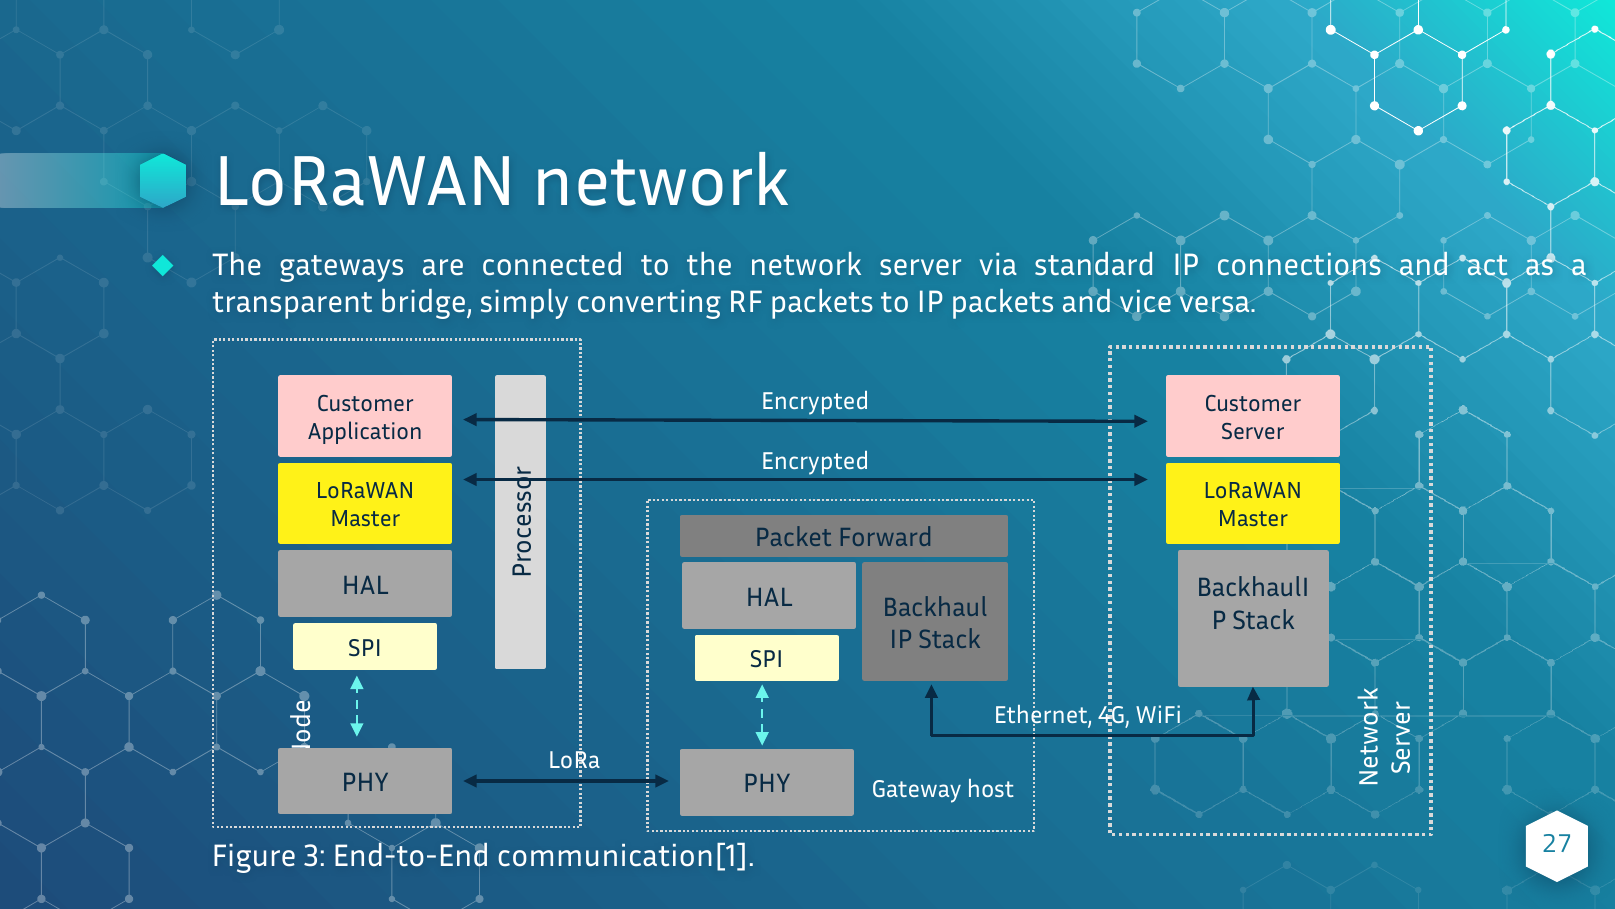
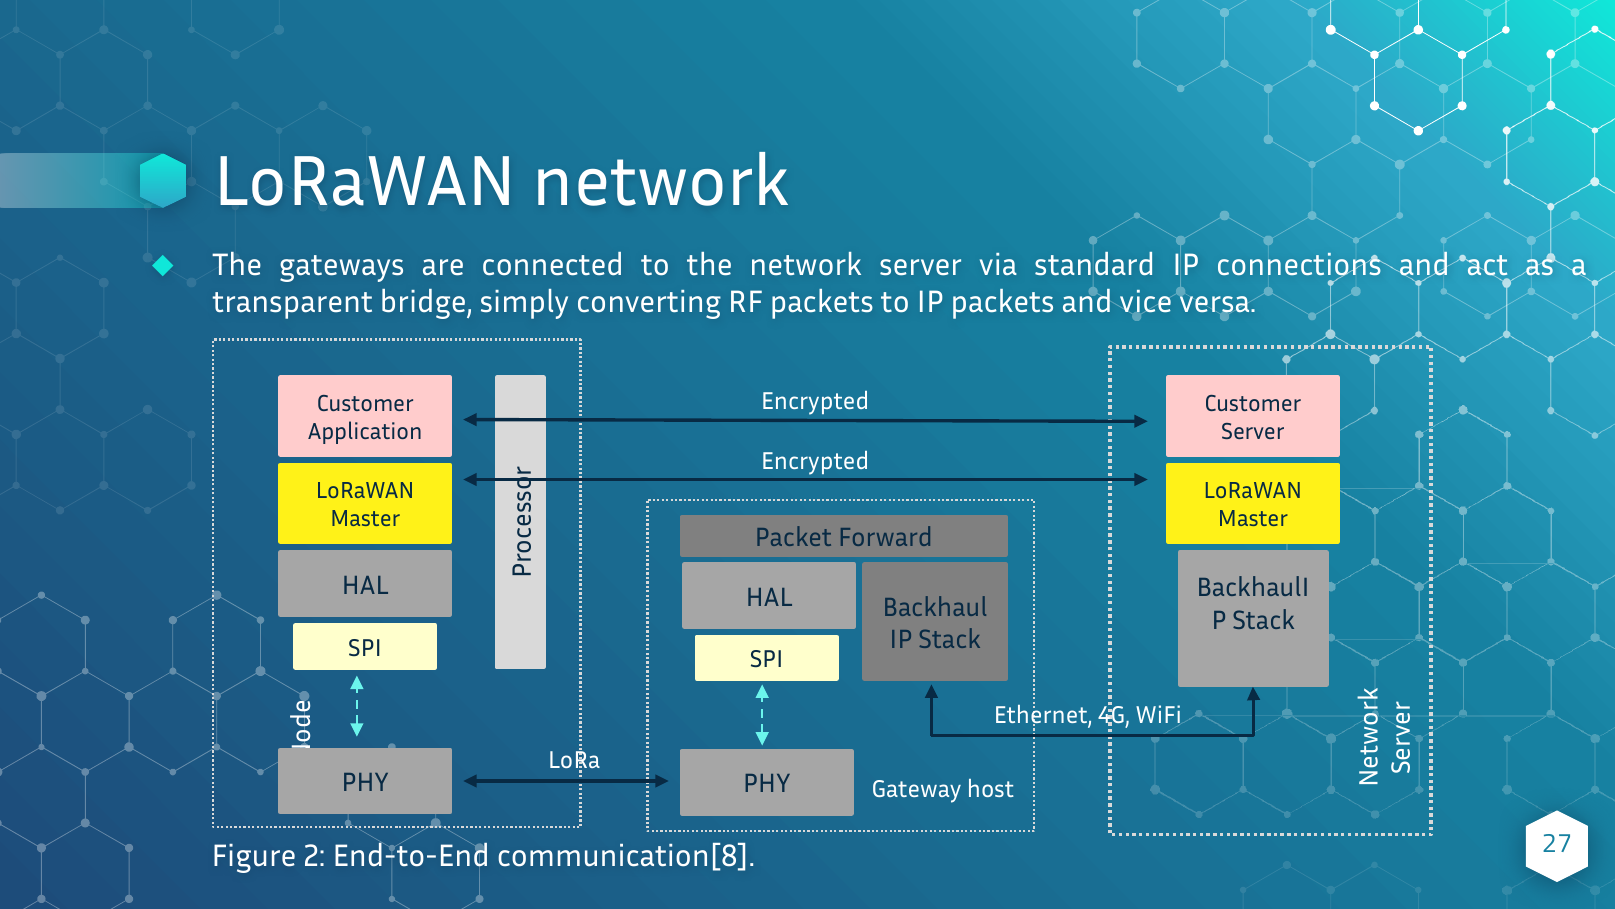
3: 3 -> 2
communication[1: communication[1 -> communication[8
